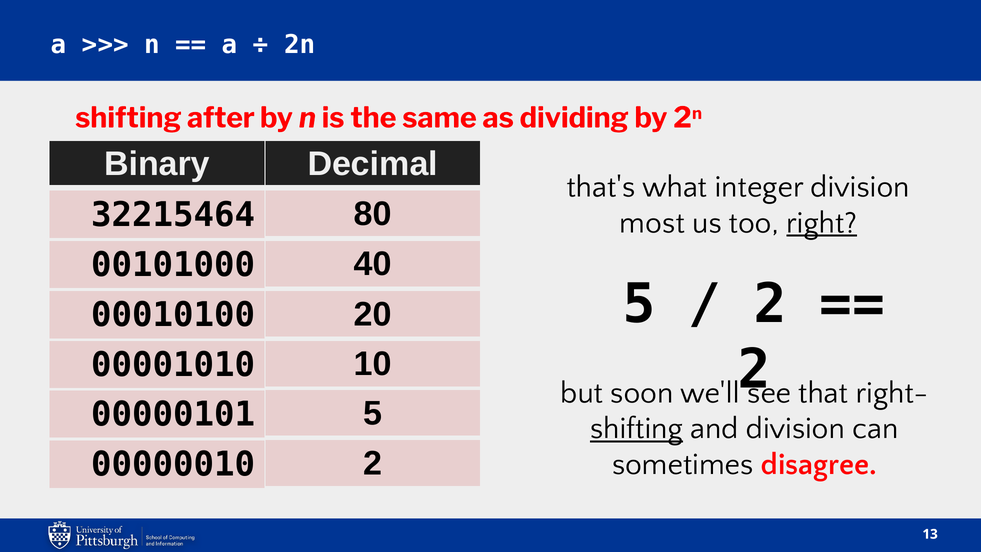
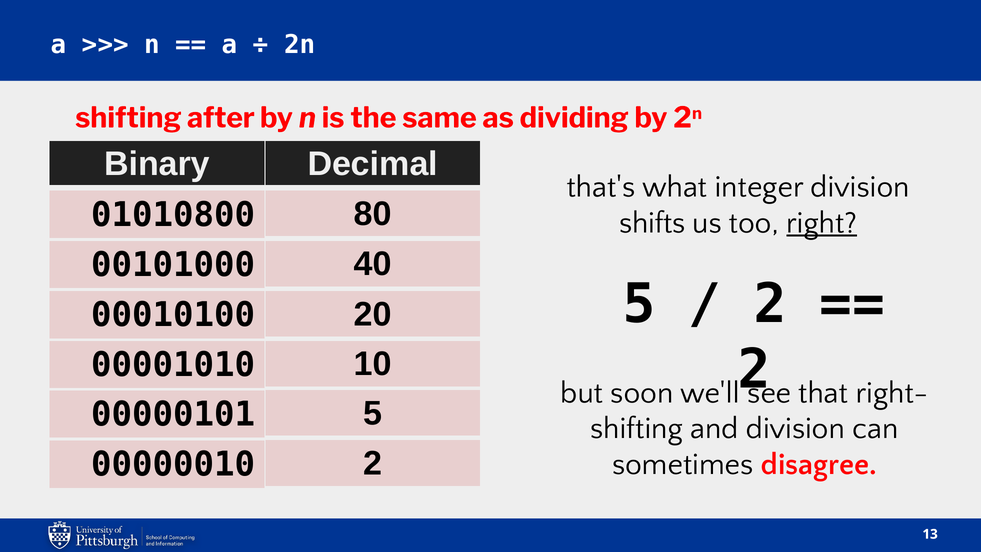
32215464: 32215464 -> 01010800
most: most -> shifts
shifting underline: present -> none
